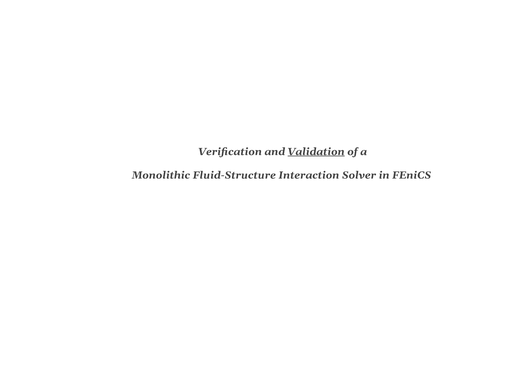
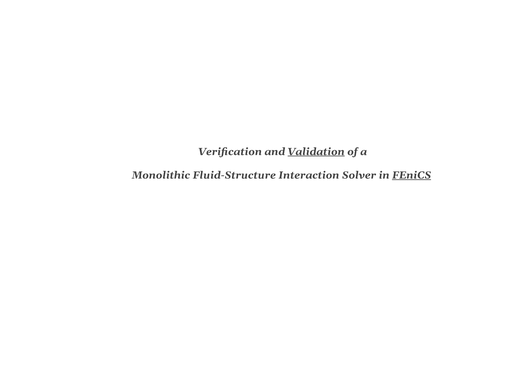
FEniCS underline: none -> present
